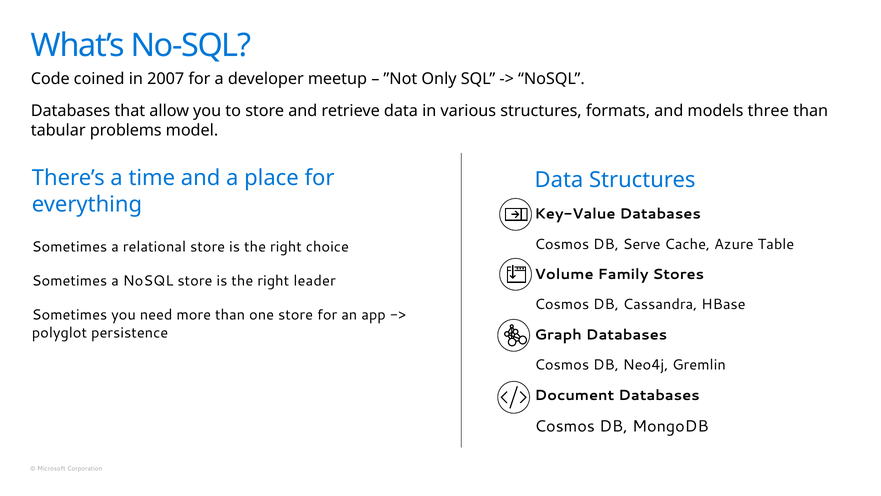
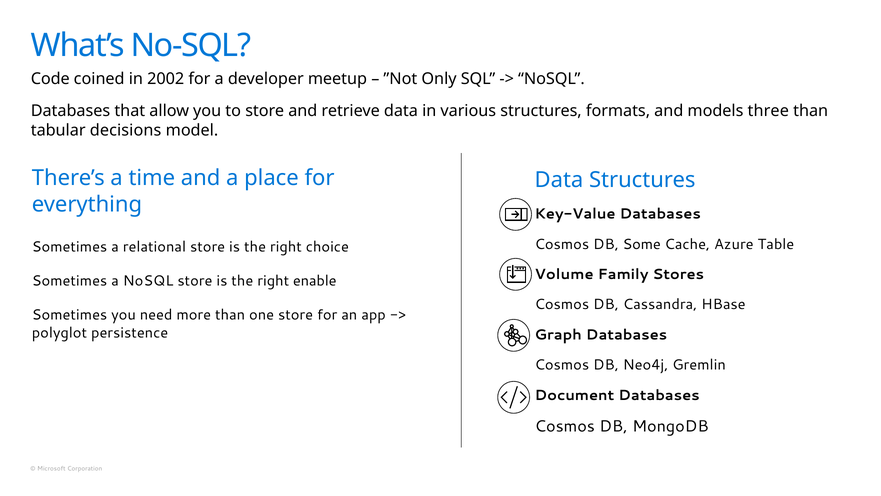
2007: 2007 -> 2002
problems: problems -> decisions
Serve: Serve -> Some
leader: leader -> enable
